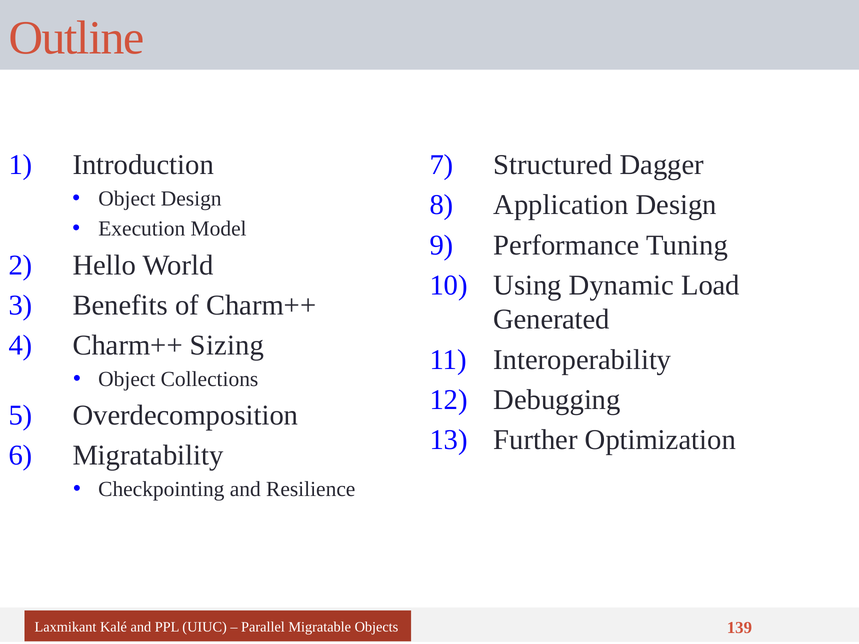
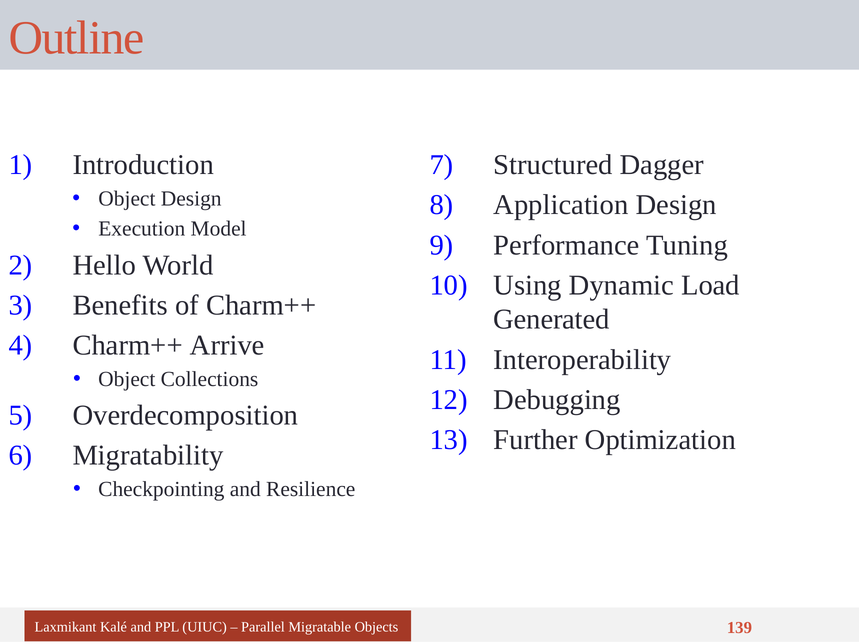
Sizing: Sizing -> Arrive
